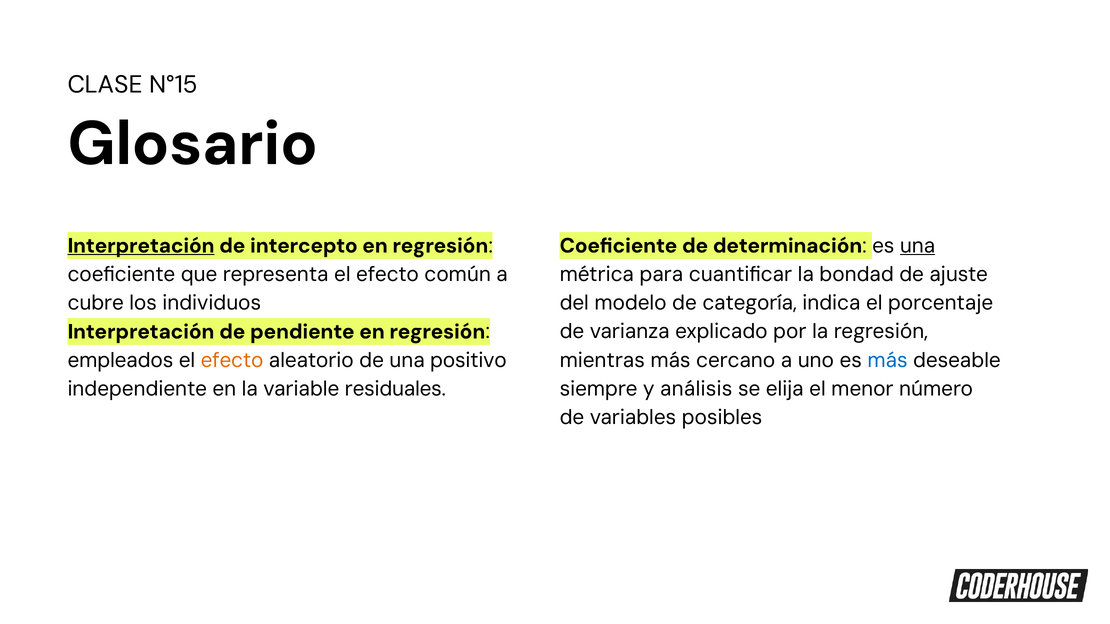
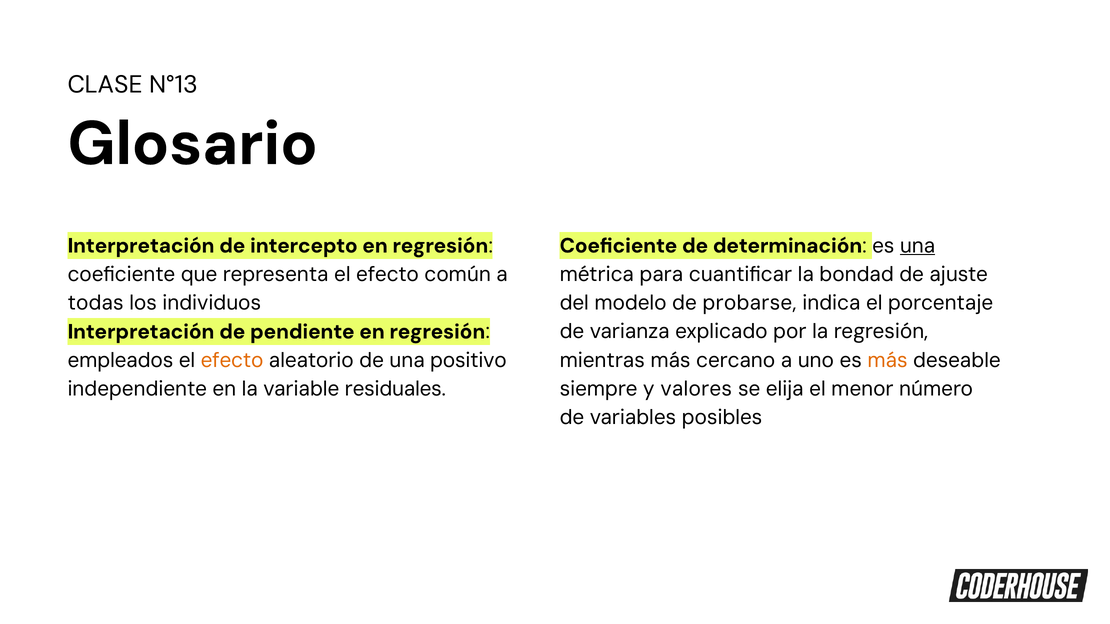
N°15: N°15 -> N°13
Interpretación at (141, 246) underline: present -> none
cubre: cubre -> todas
categoría: categoría -> probarse
más at (888, 360) colour: blue -> orange
análisis: análisis -> valores
